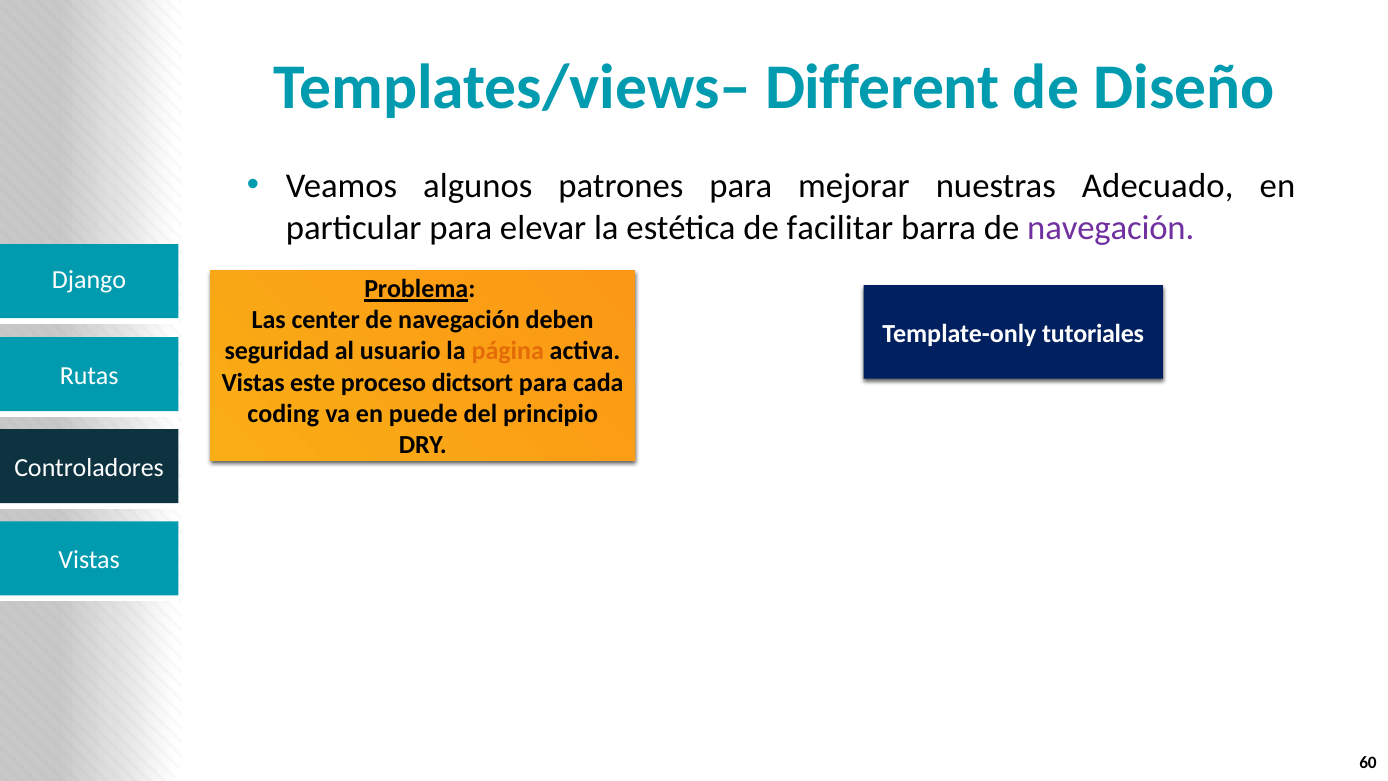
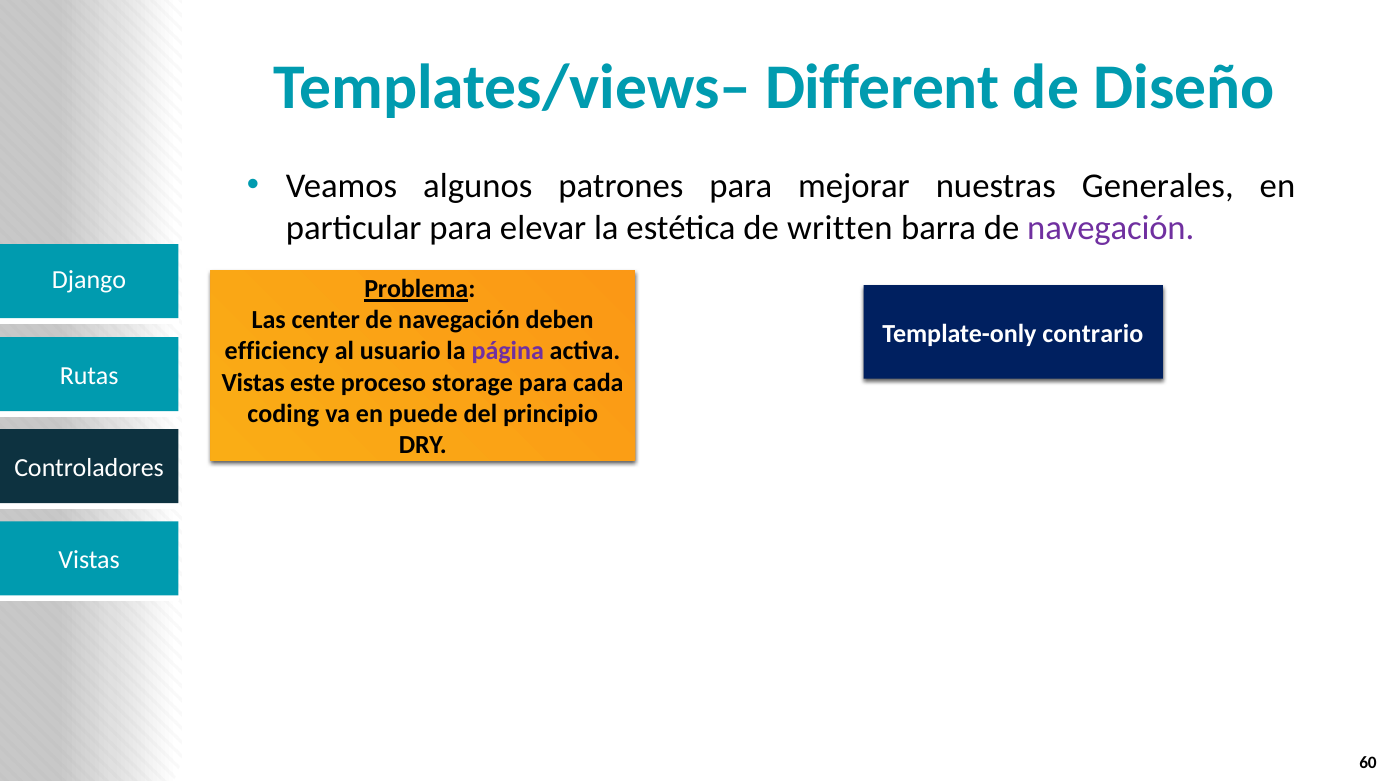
Adecuado: Adecuado -> Generales
facilitar: facilitar -> written
tutoriales: tutoriales -> contrario
seguridad: seguridad -> efficiency
página colour: orange -> purple
dictsort: dictsort -> storage
